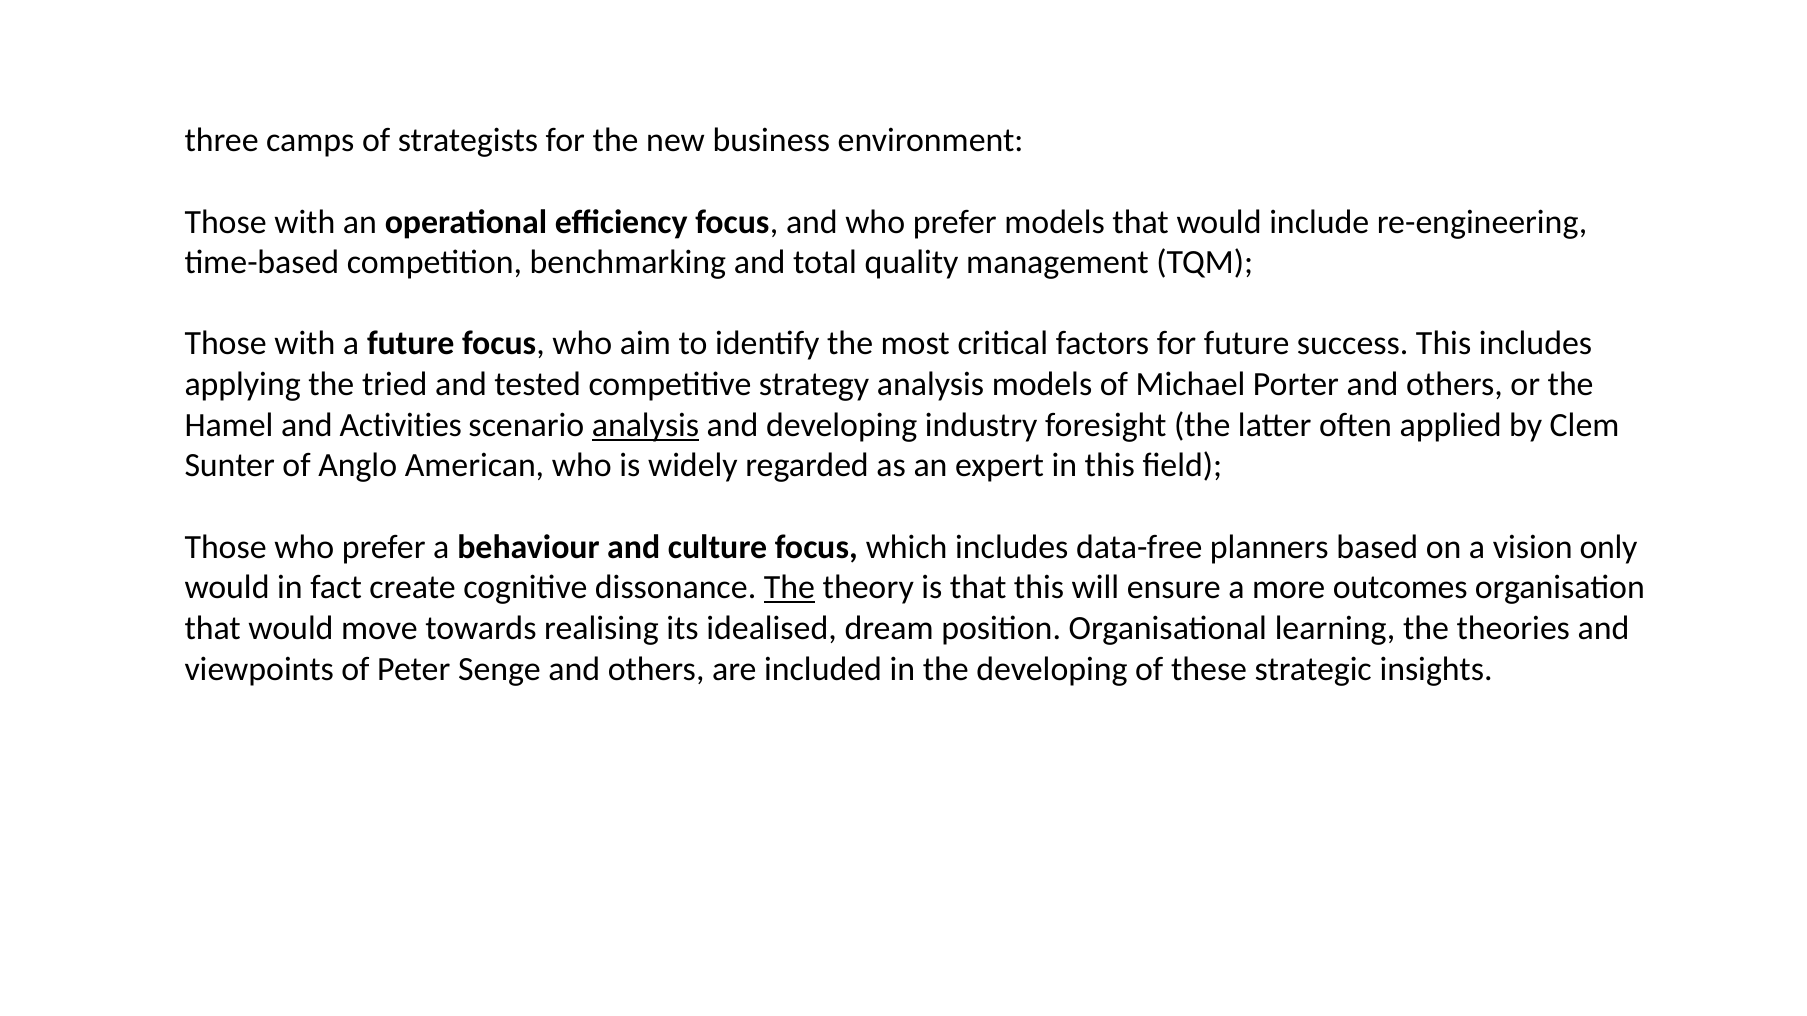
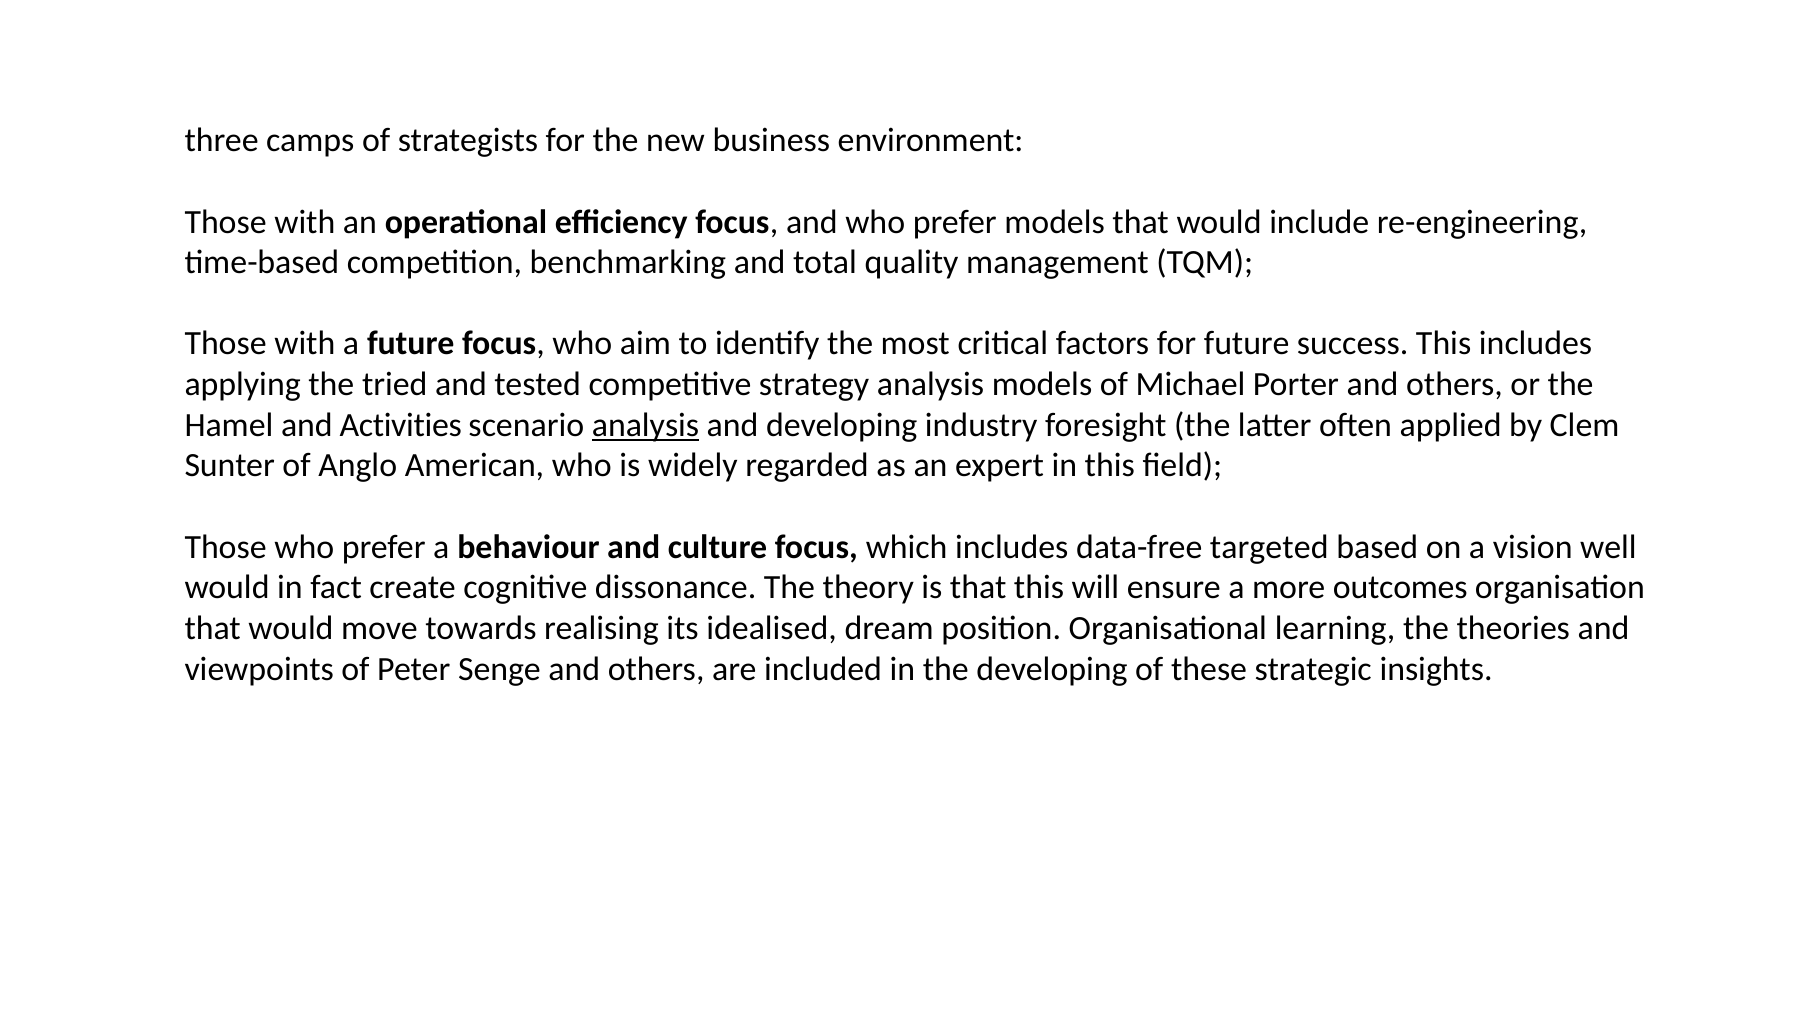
planners: planners -> targeted
only: only -> well
The at (789, 588) underline: present -> none
